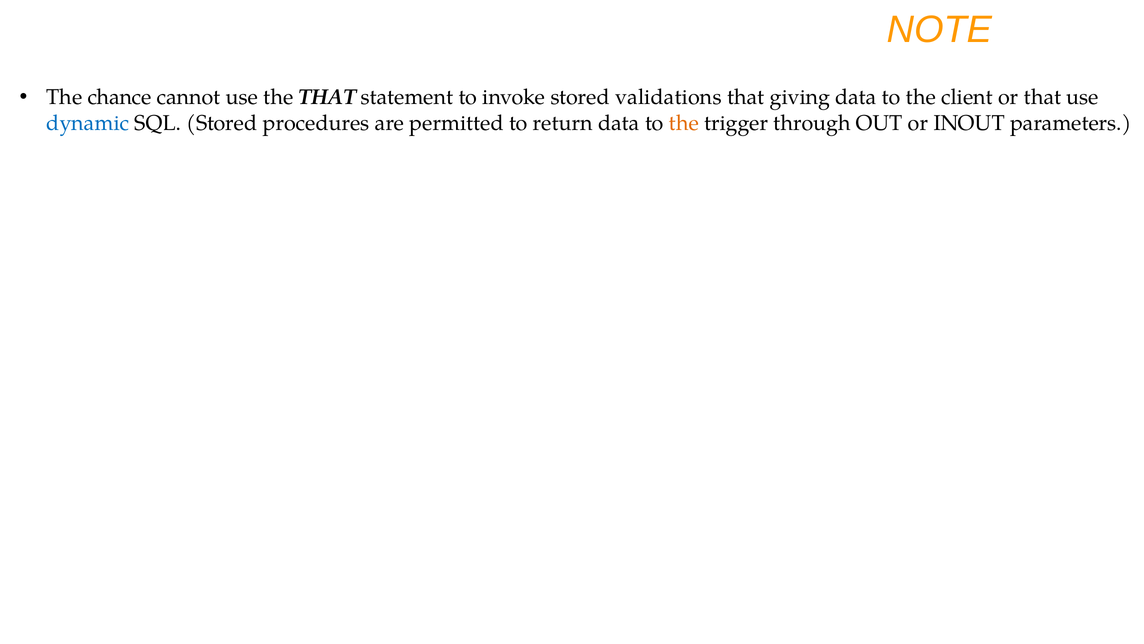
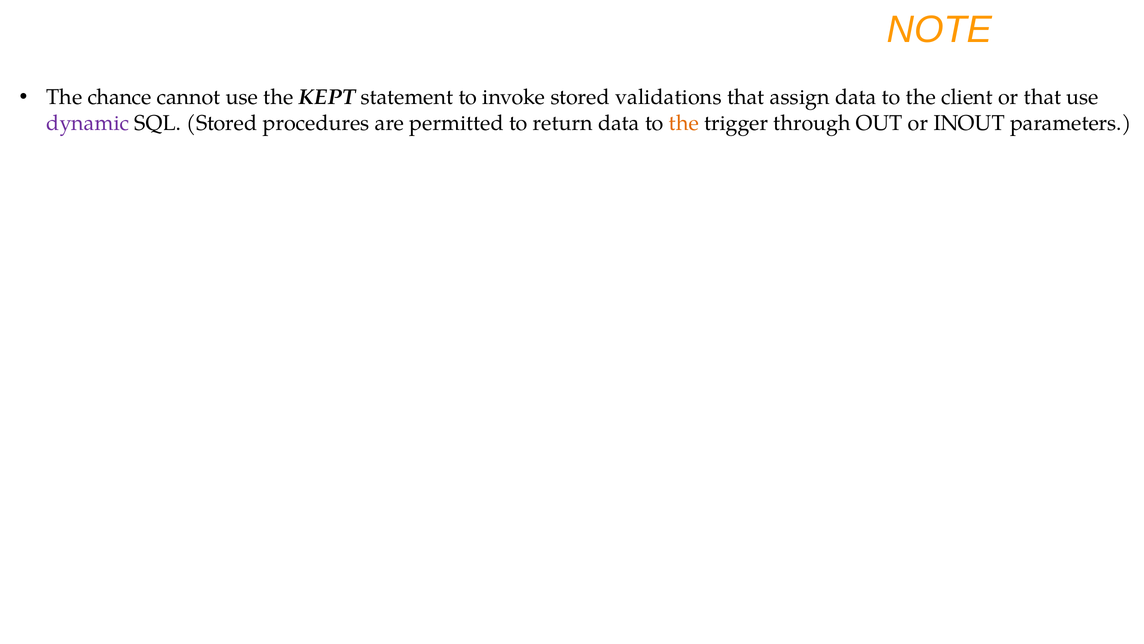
the THAT: THAT -> KEPT
giving: giving -> assign
dynamic colour: blue -> purple
